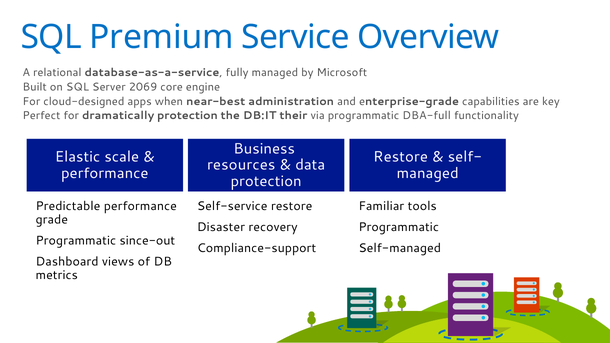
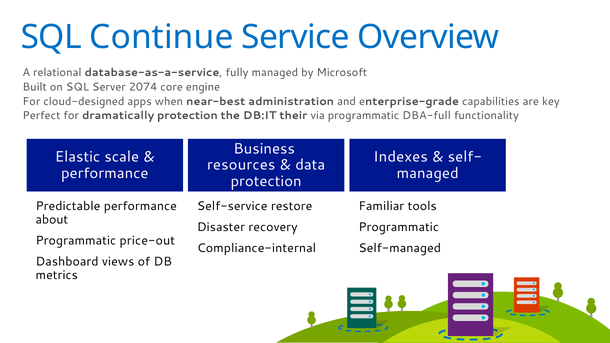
Premium: Premium -> Continue
2069: 2069 -> 2074
Restore at (401, 157): Restore -> Indexes
grade: grade -> about
since-out: since-out -> price-out
Compliance-support: Compliance-support -> Compliance-internal
